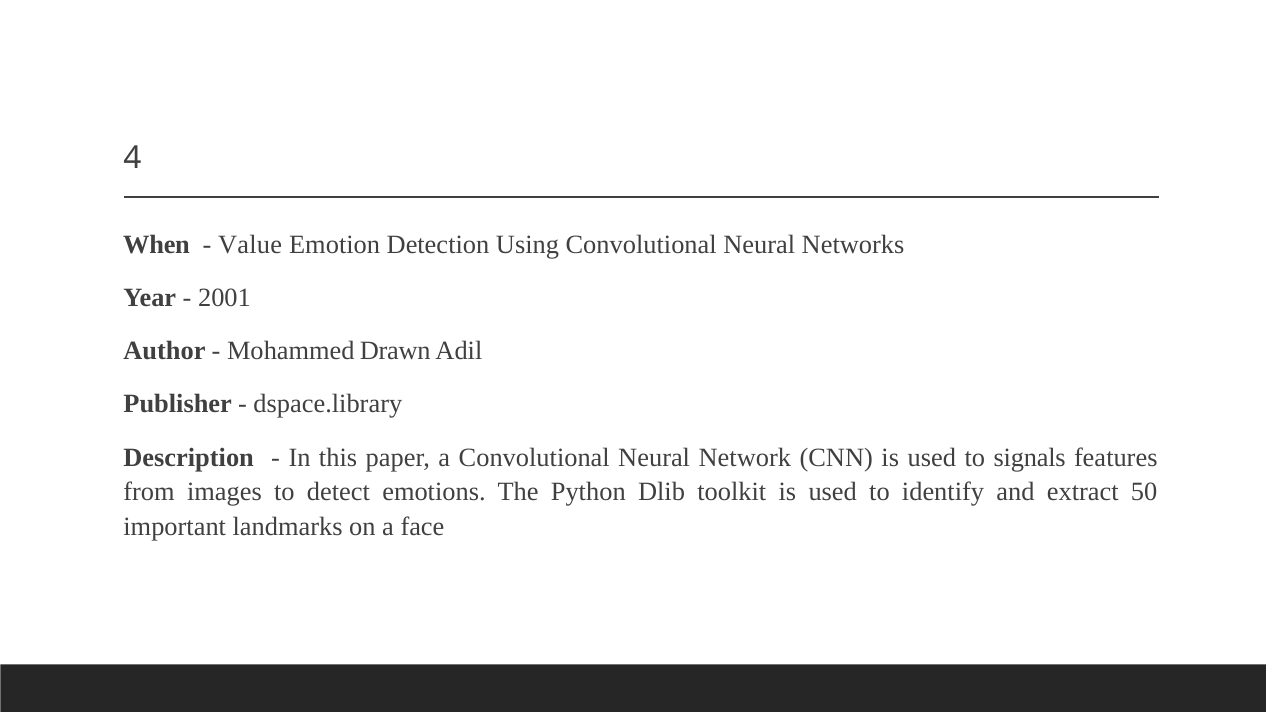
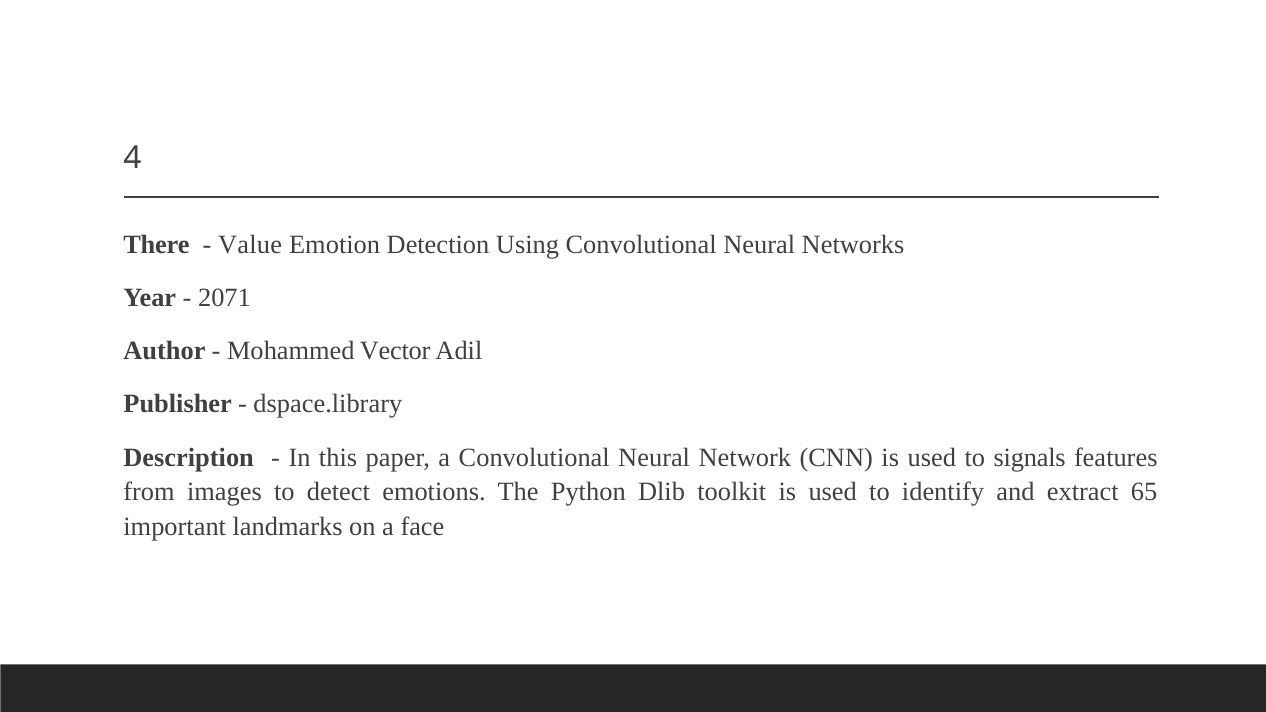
When: When -> There
2001: 2001 -> 2071
Drawn: Drawn -> Vector
50: 50 -> 65
